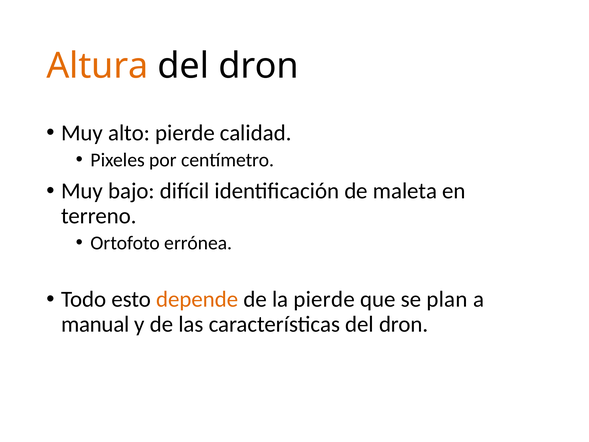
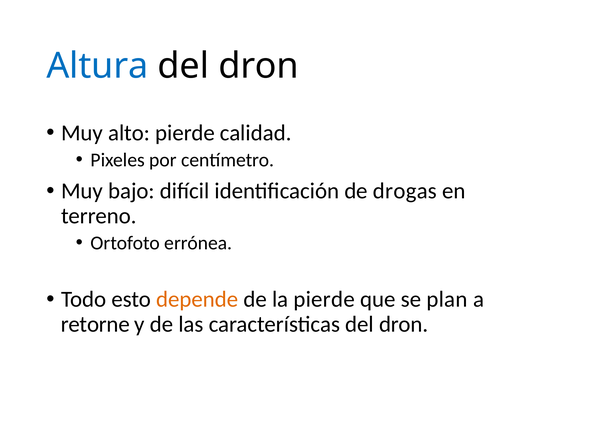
Altura colour: orange -> blue
maleta: maleta -> drogas
manual: manual -> retorne
